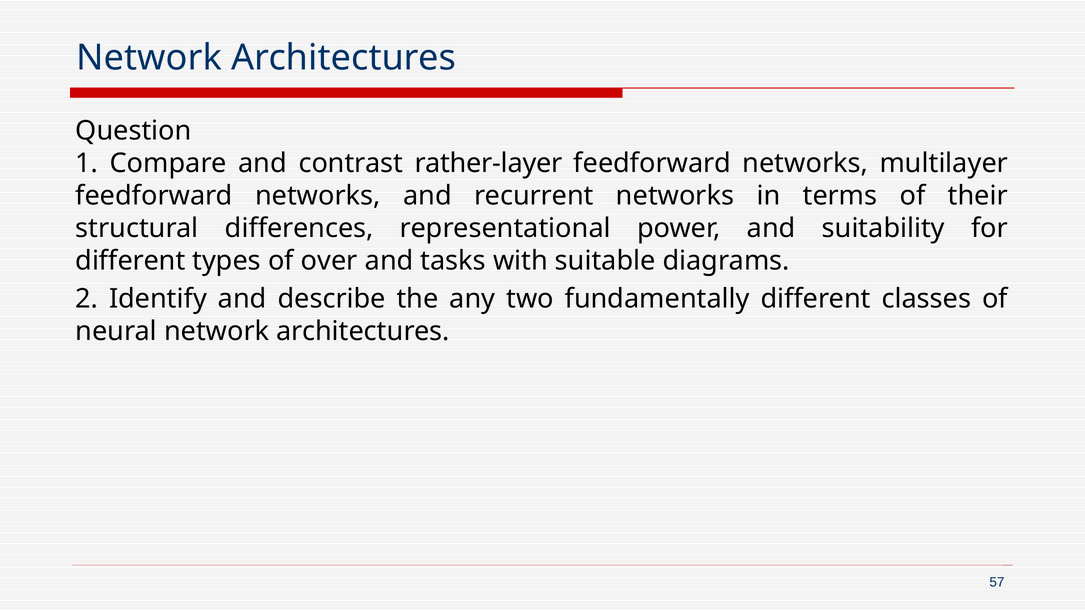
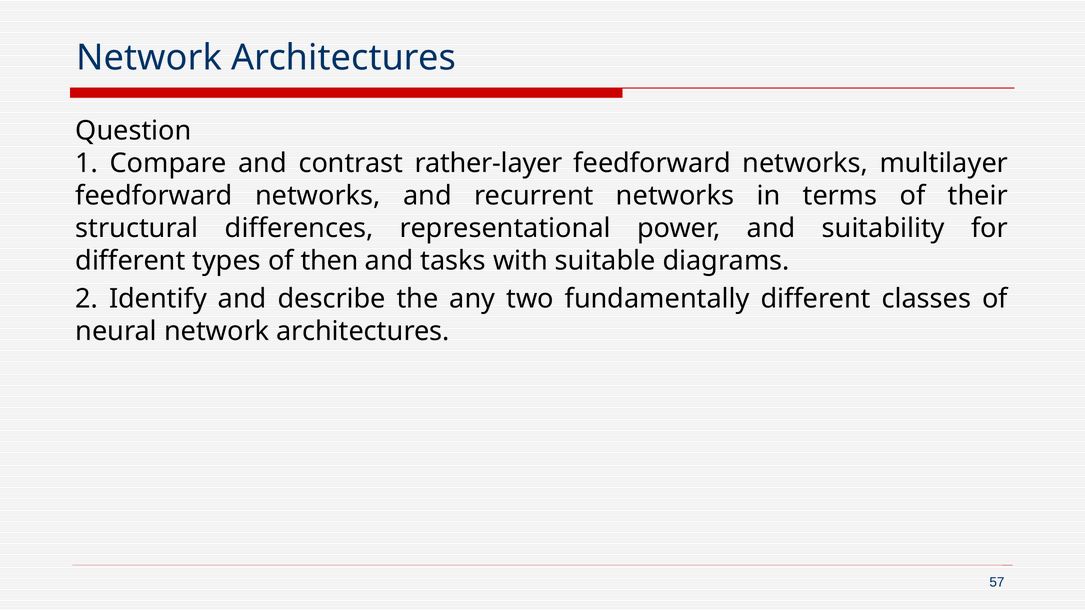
over: over -> then
